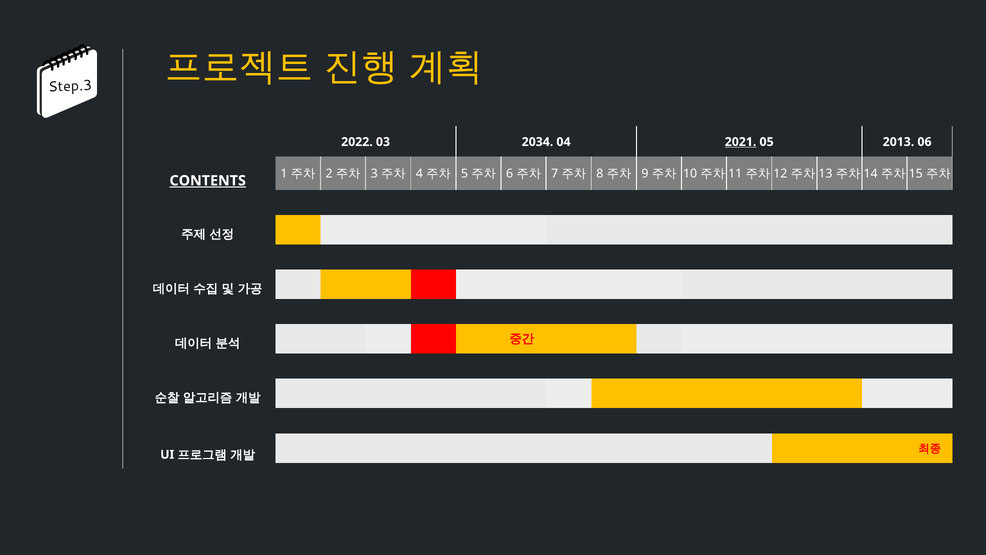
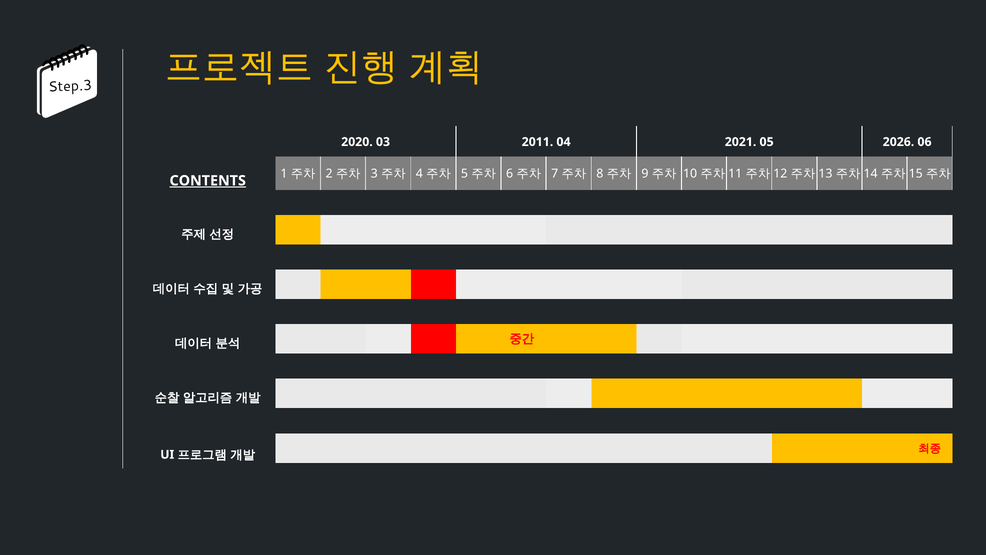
2022: 2022 -> 2020
2034: 2034 -> 2011
2021 underline: present -> none
2013: 2013 -> 2026
